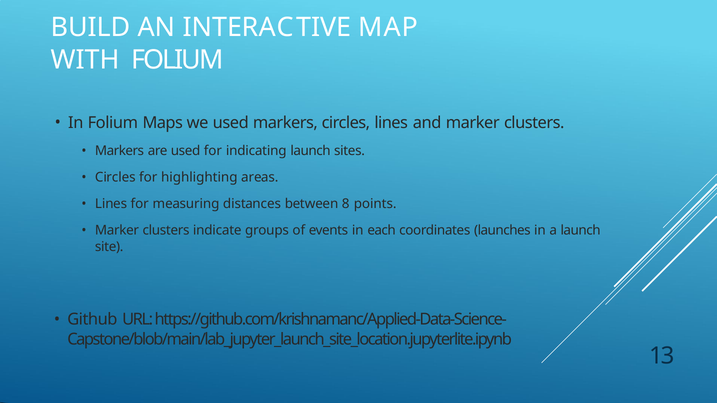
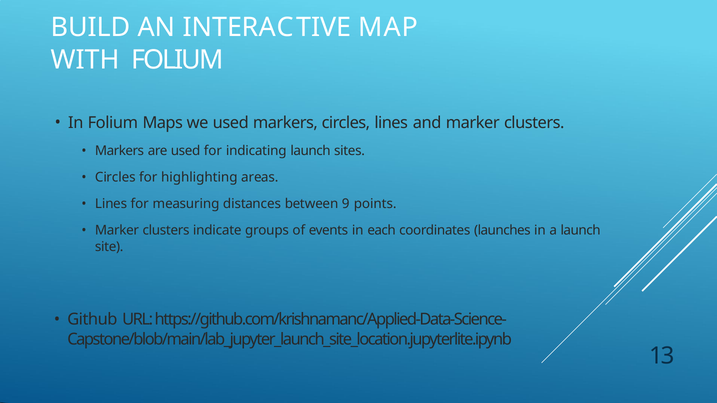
8: 8 -> 9
